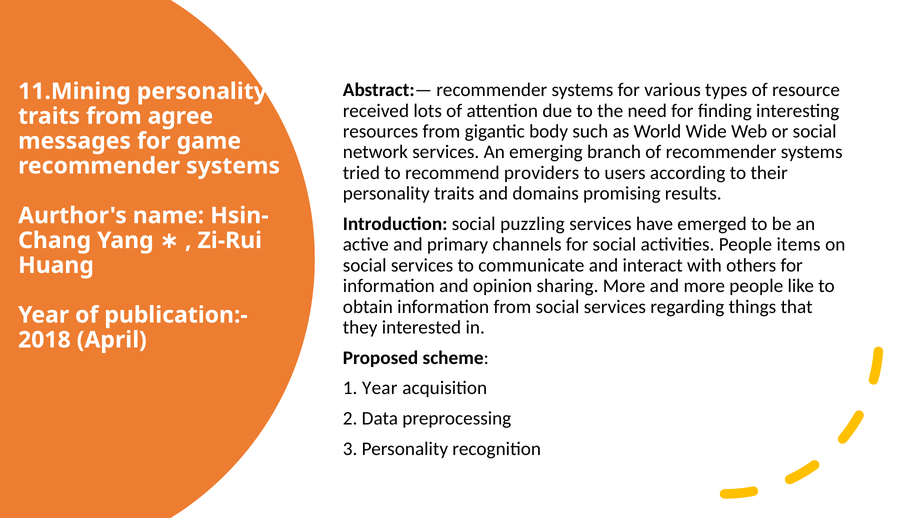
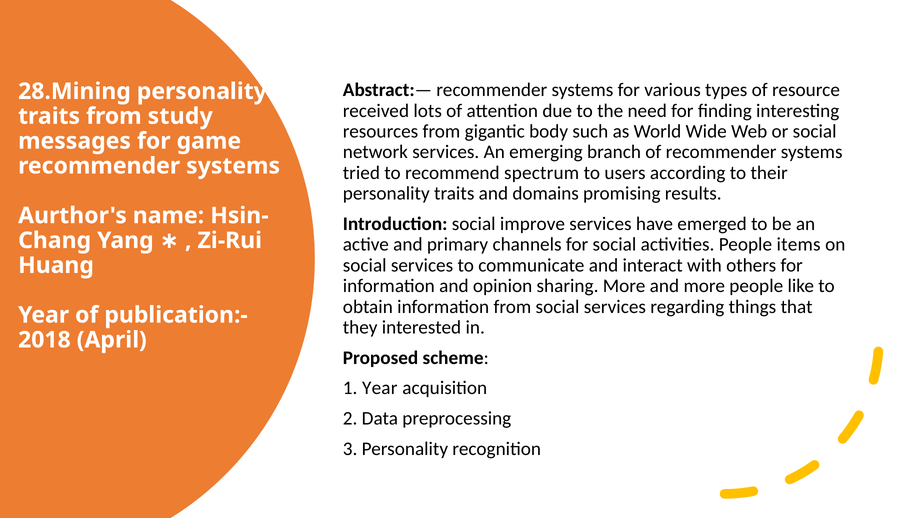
11.Mining: 11.Mining -> 28.Mining
agree: agree -> study
providers: providers -> spectrum
puzzling: puzzling -> improve
